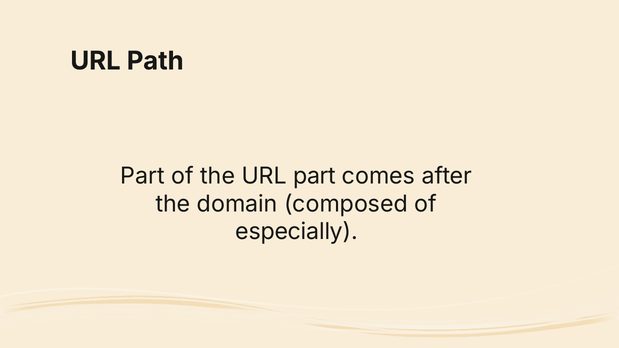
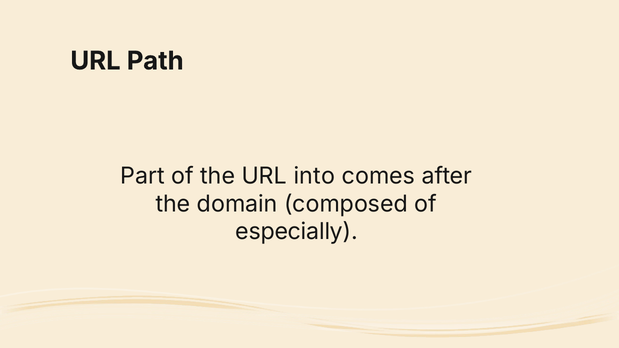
URL part: part -> into
